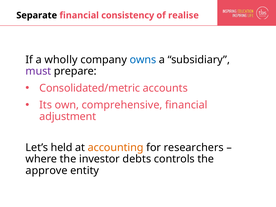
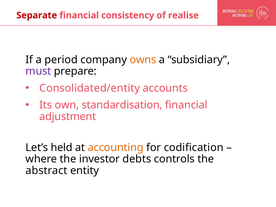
Separate colour: black -> red
wholly: wholly -> period
owns colour: blue -> orange
Consolidated/metric: Consolidated/metric -> Consolidated/entity
comprehensive: comprehensive -> standardisation
researchers: researchers -> codification
approve: approve -> abstract
